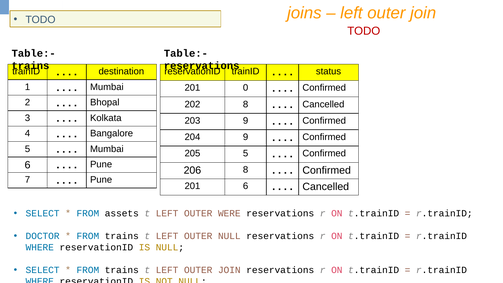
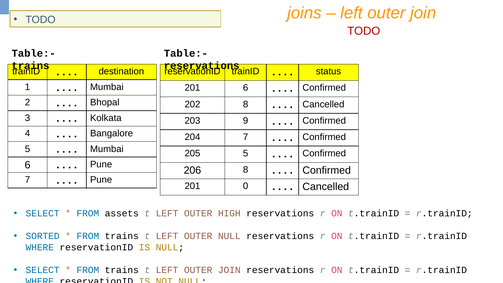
201 0: 0 -> 6
204 9: 9 -> 7
201 6: 6 -> 0
WERE: WERE -> HIGH
DOCTOR: DOCTOR -> SORTED
